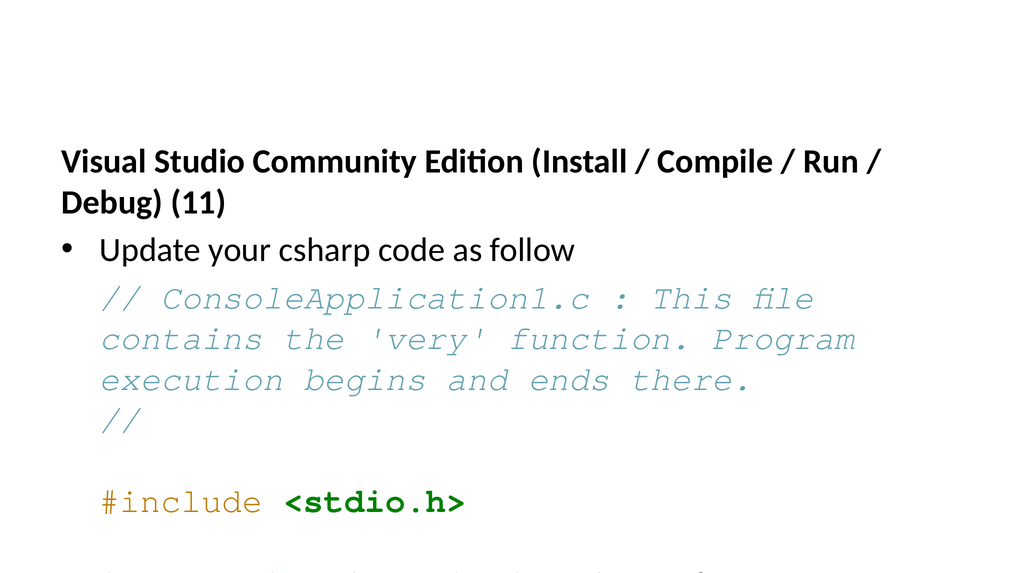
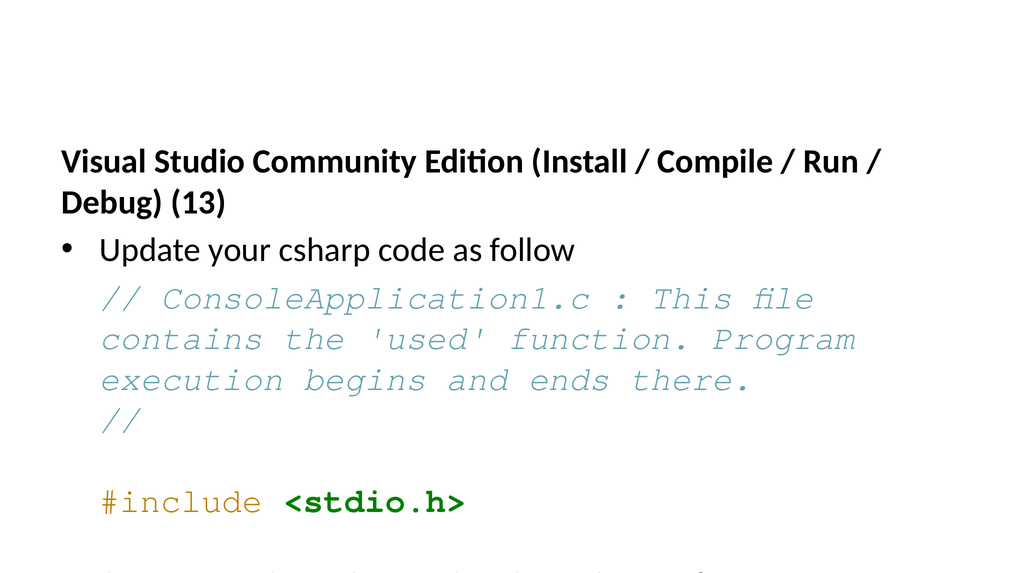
11: 11 -> 13
very: very -> used
